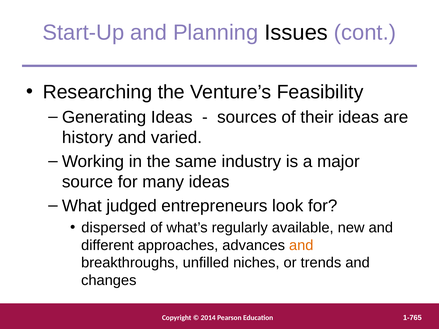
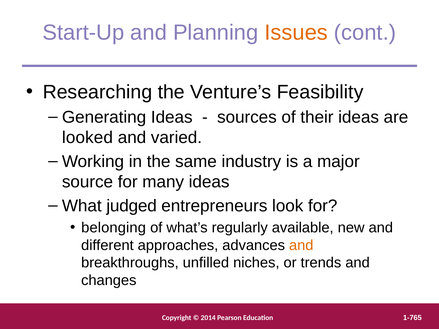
Issues colour: black -> orange
history: history -> looked
dispersed: dispersed -> belonging
